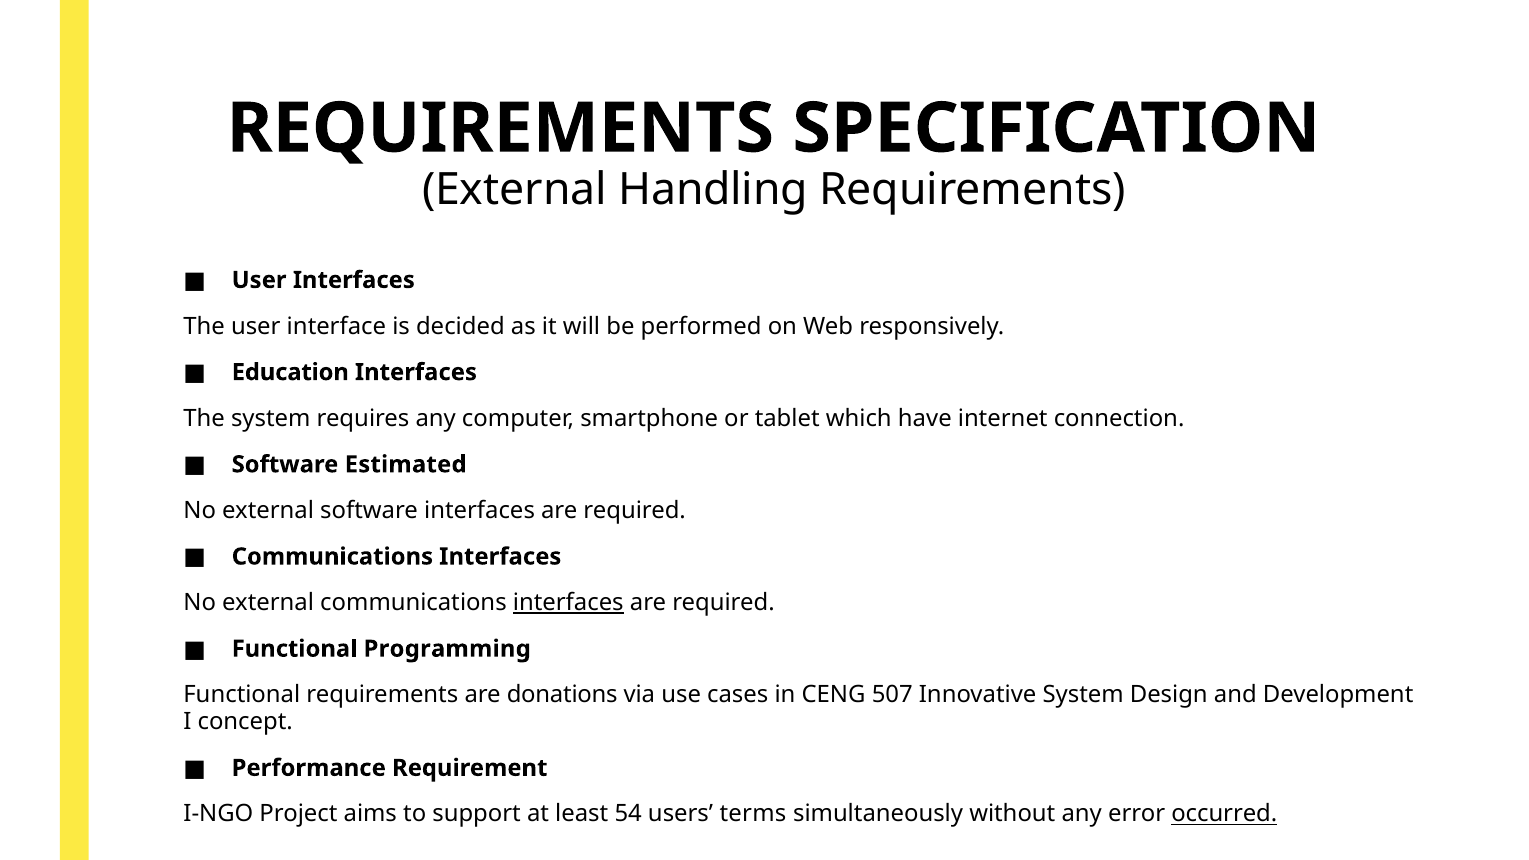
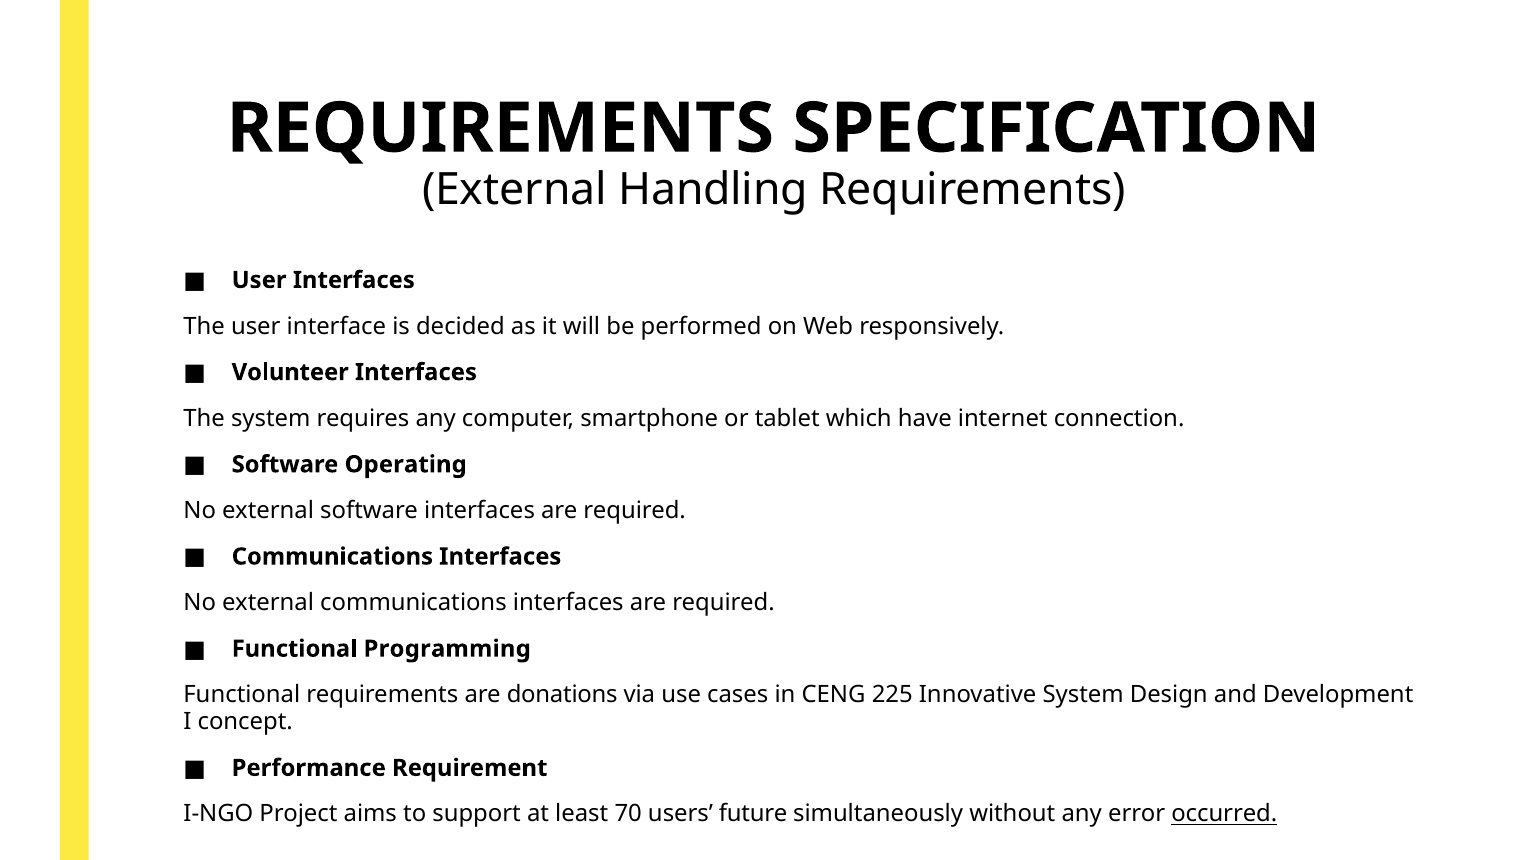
Education: Education -> Volunteer
Estimated: Estimated -> Operating
interfaces at (568, 603) underline: present -> none
507: 507 -> 225
54: 54 -> 70
terms: terms -> future
